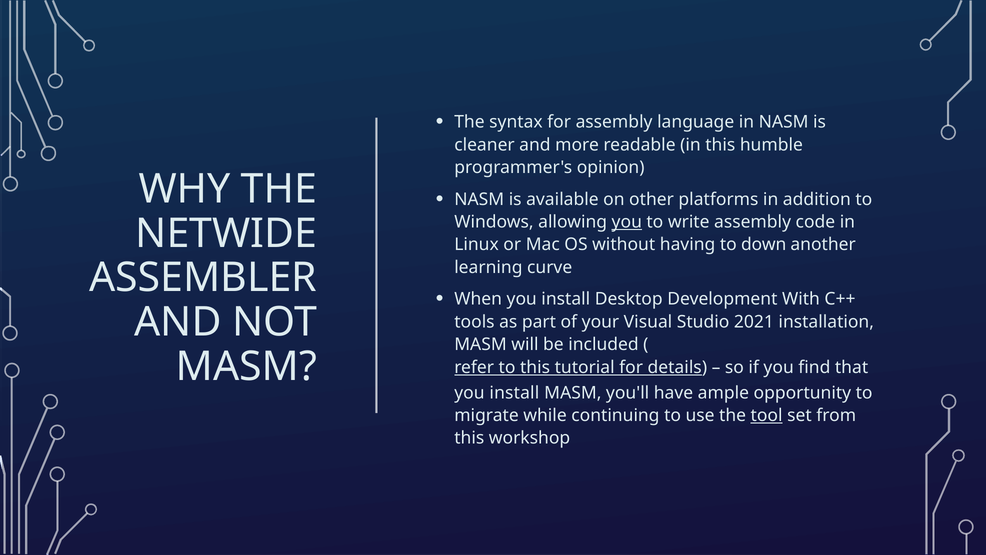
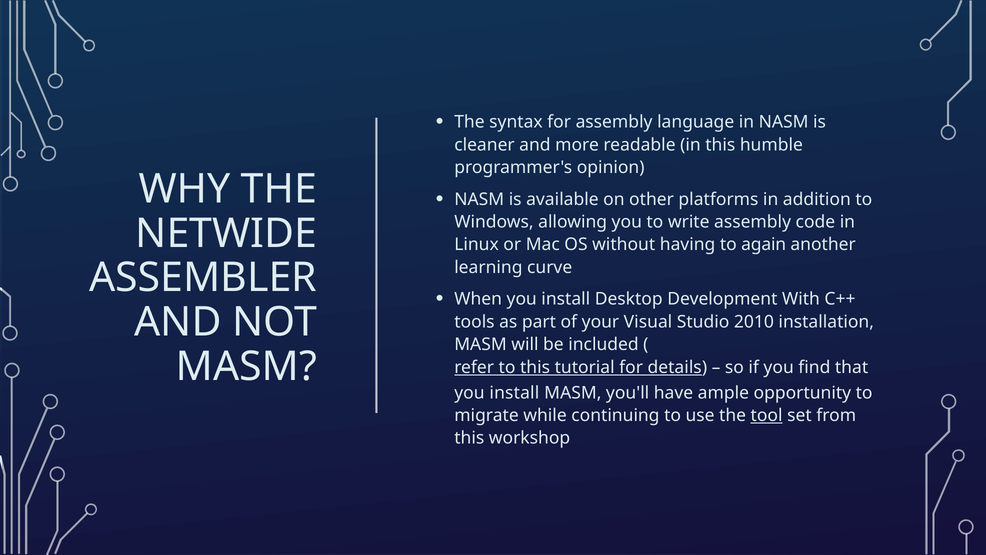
you at (627, 222) underline: present -> none
down: down -> again
2021: 2021 -> 2010
